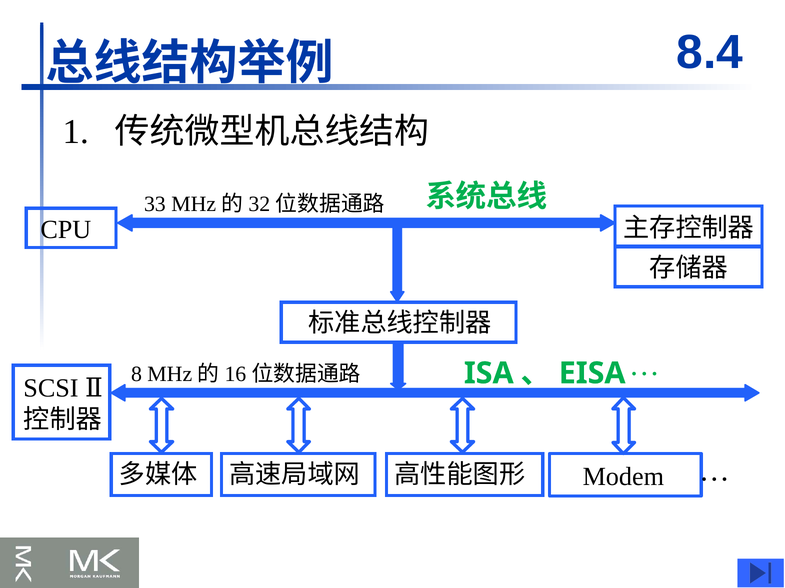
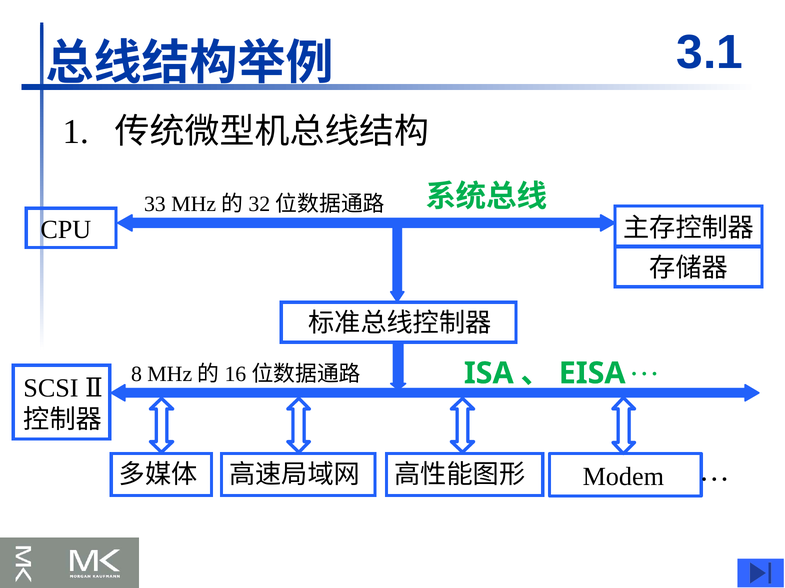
8.4: 8.4 -> 3.1
